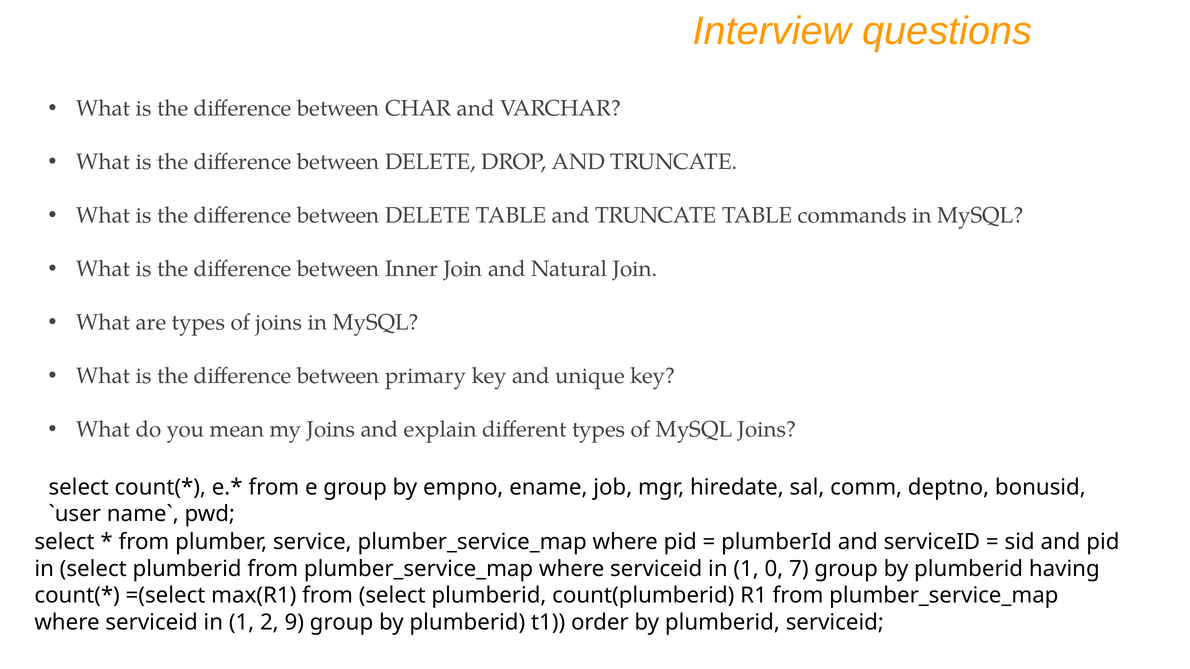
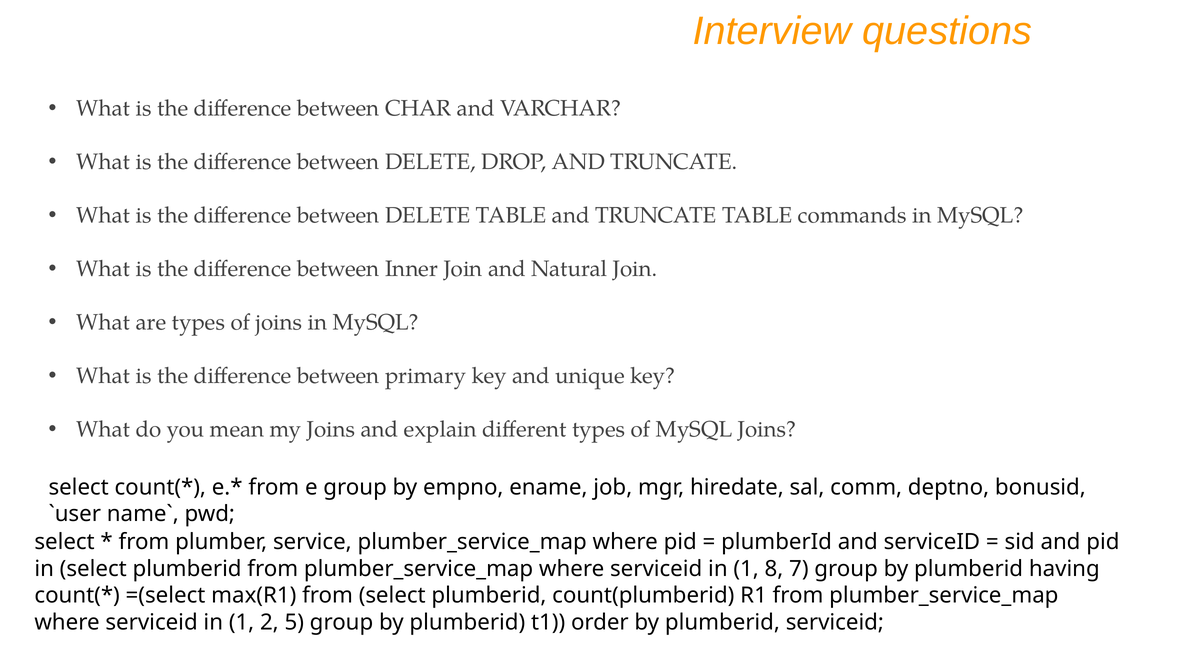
0: 0 -> 8
9: 9 -> 5
